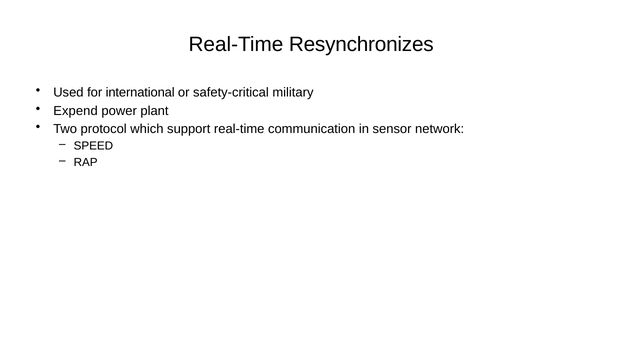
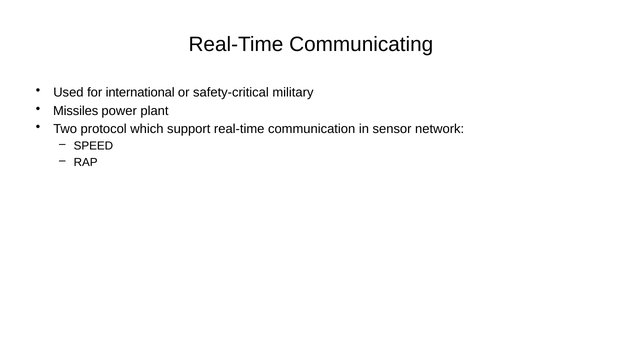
Resynchronizes: Resynchronizes -> Communicating
Expend: Expend -> Missiles
